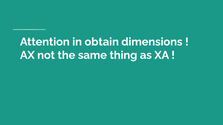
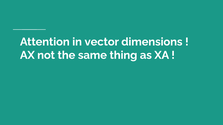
obtain: obtain -> vector
